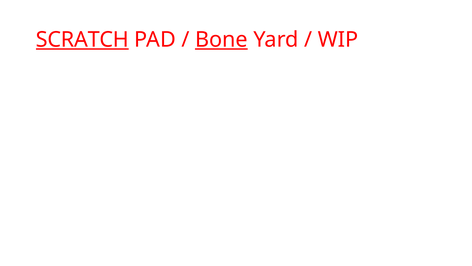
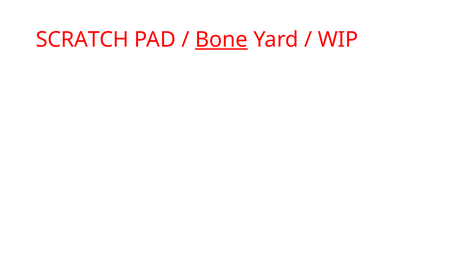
SCRATCH underline: present -> none
